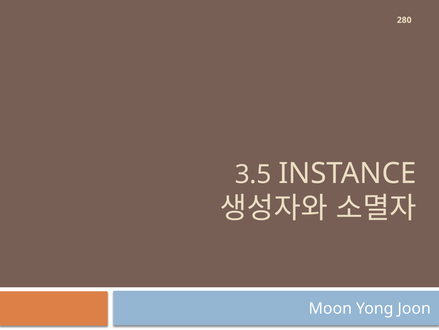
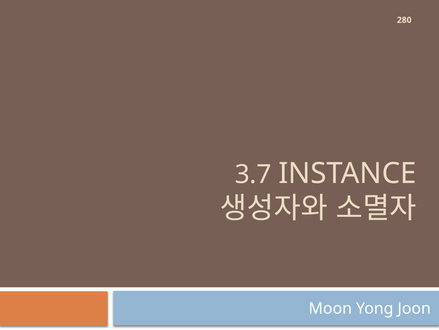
3.5: 3.5 -> 3.7
